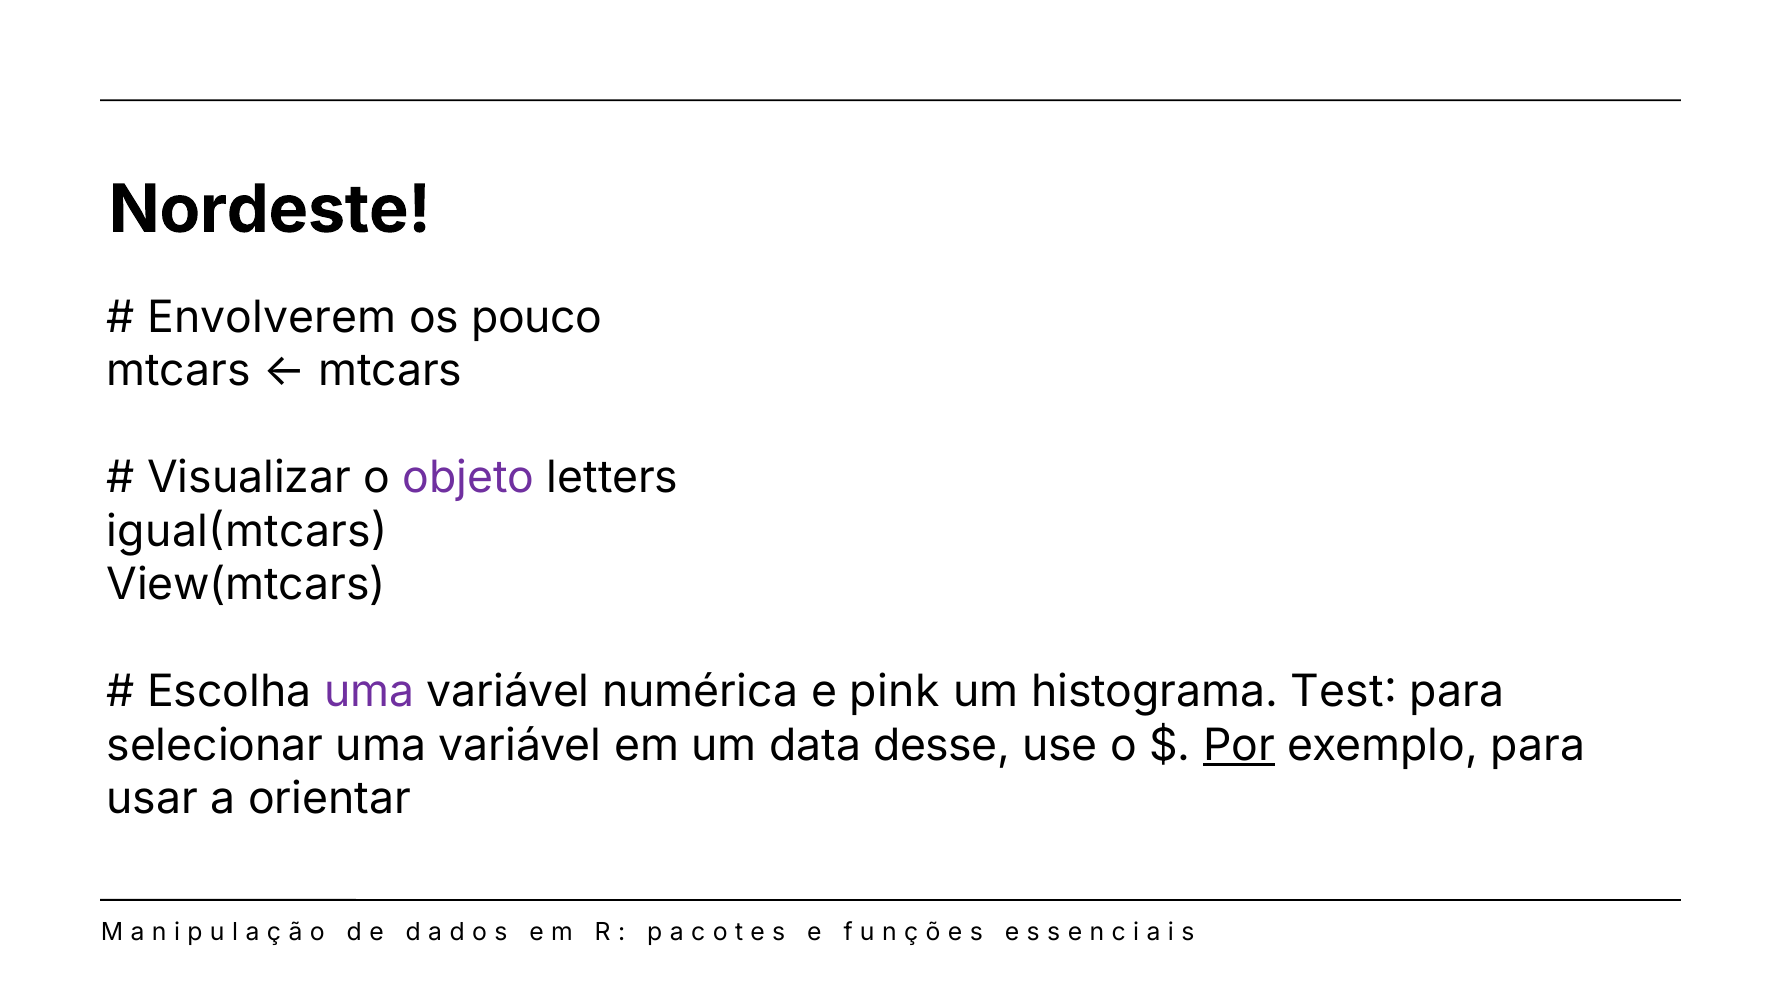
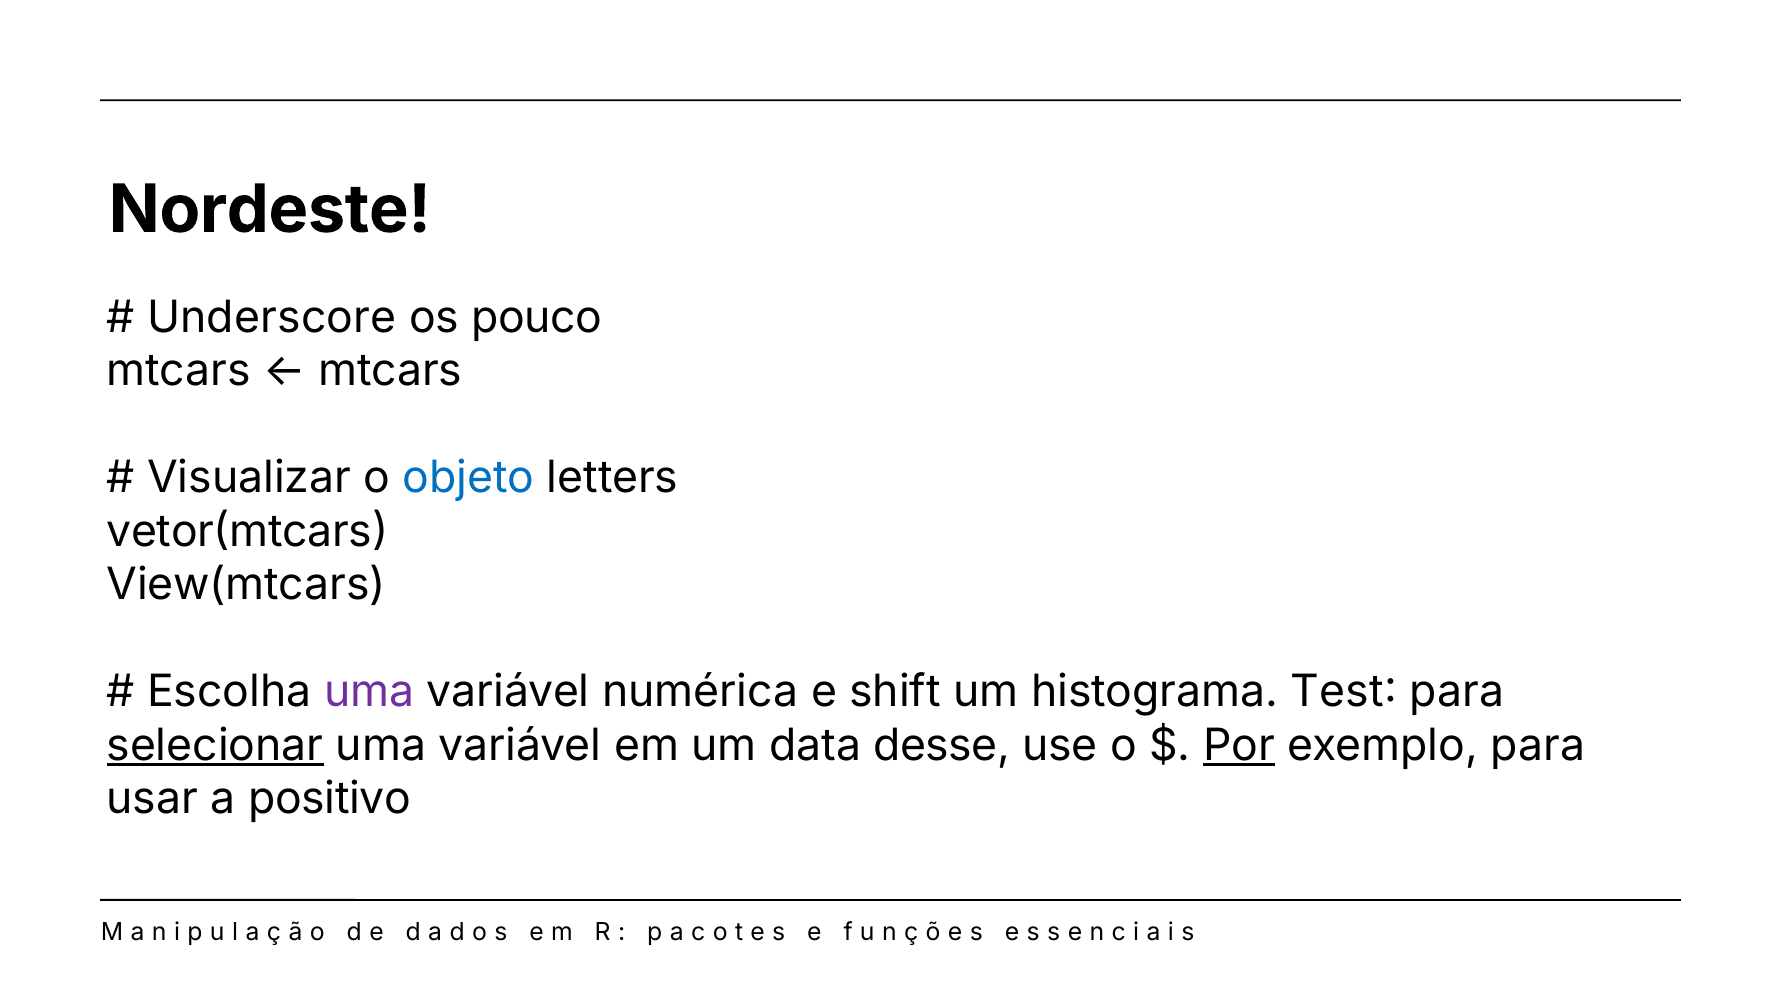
Envolverem: Envolverem -> Underscore
objeto colour: purple -> blue
igual(mtcars: igual(mtcars -> vetor(mtcars
pink: pink -> shift
selecionar underline: none -> present
orientar: orientar -> positivo
